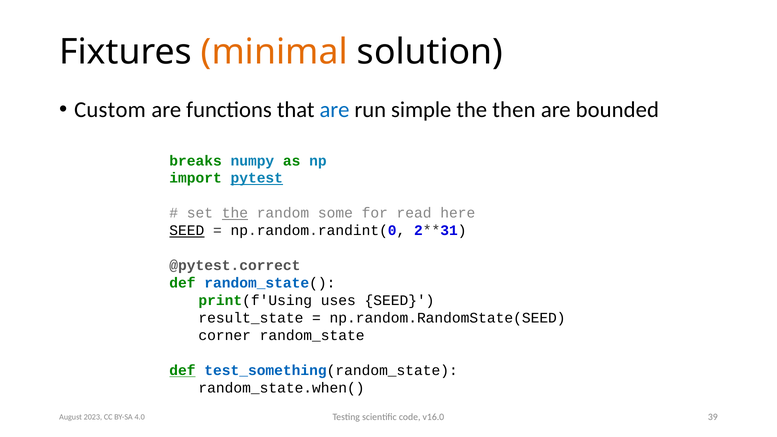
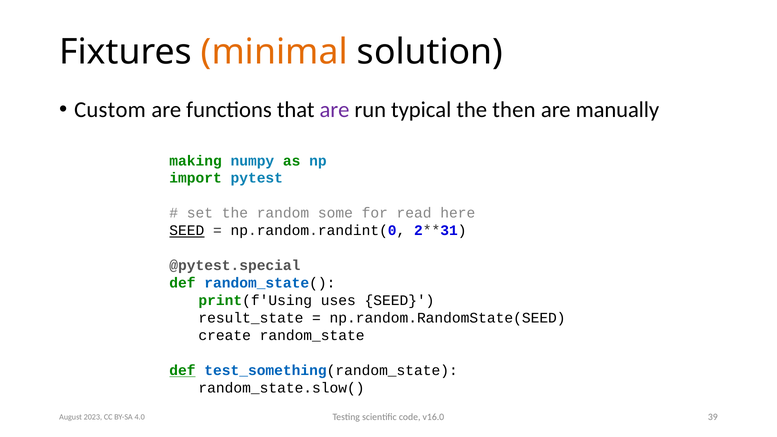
are at (335, 110) colour: blue -> purple
simple: simple -> typical
bounded: bounded -> manually
breaks: breaks -> making
pytest underline: present -> none
the at (235, 213) underline: present -> none
@pytest.correct: @pytest.correct -> @pytest.special
corner: corner -> create
random_state.when(: random_state.when( -> random_state.slow(
